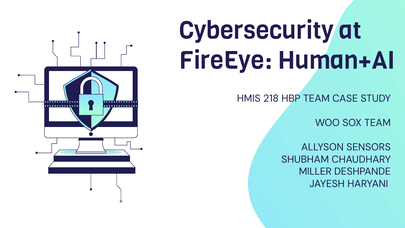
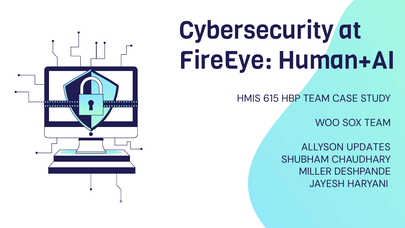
218: 218 -> 615
SENSORS: SENSORS -> UPDATES
